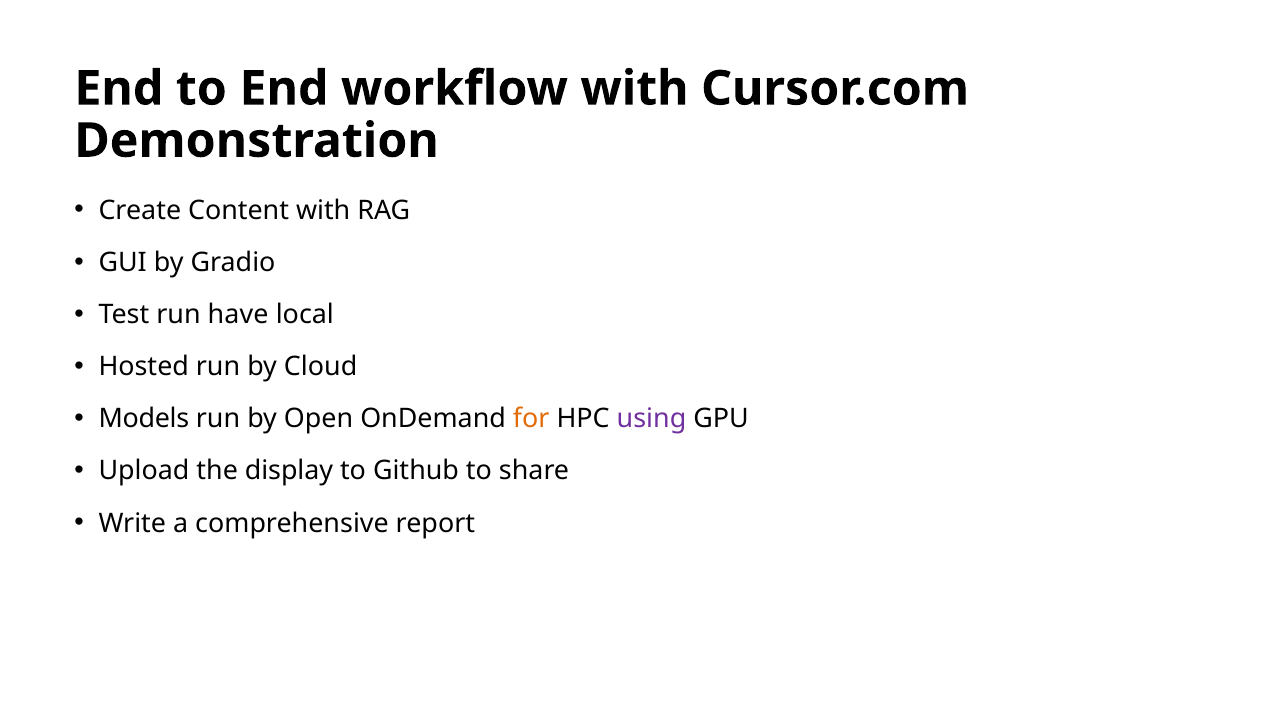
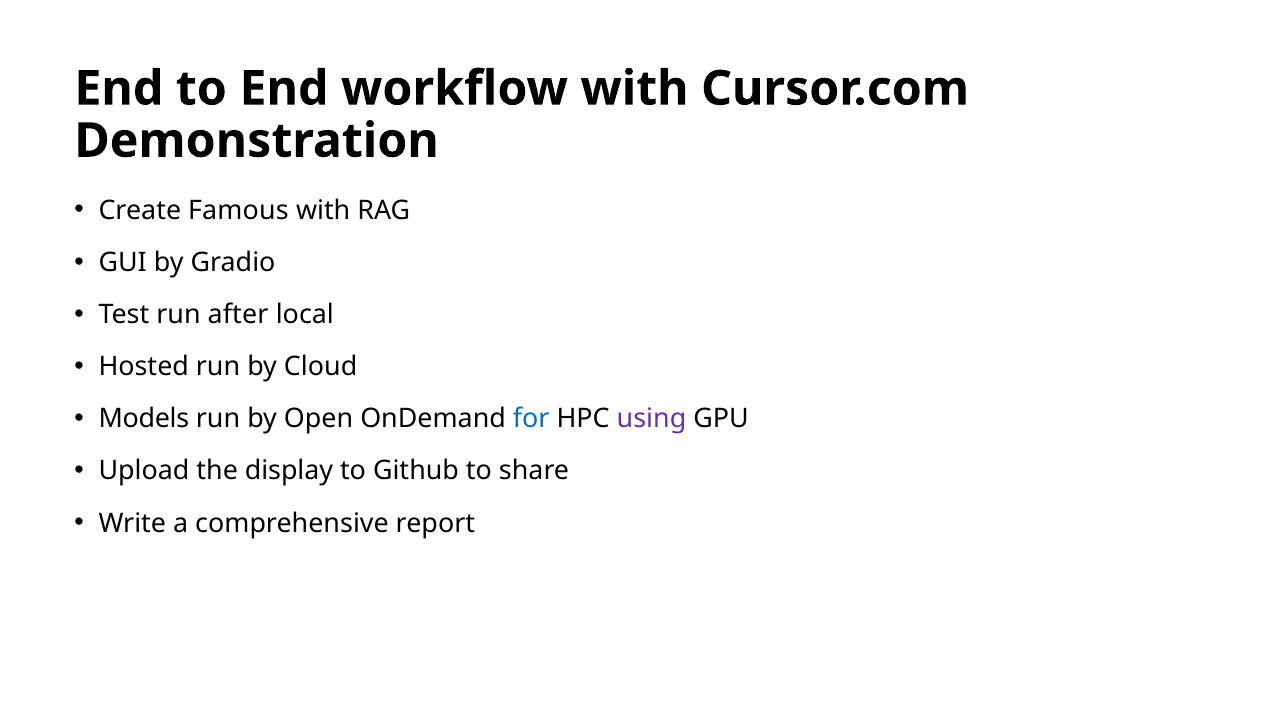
Content: Content -> Famous
have: have -> after
for colour: orange -> blue
